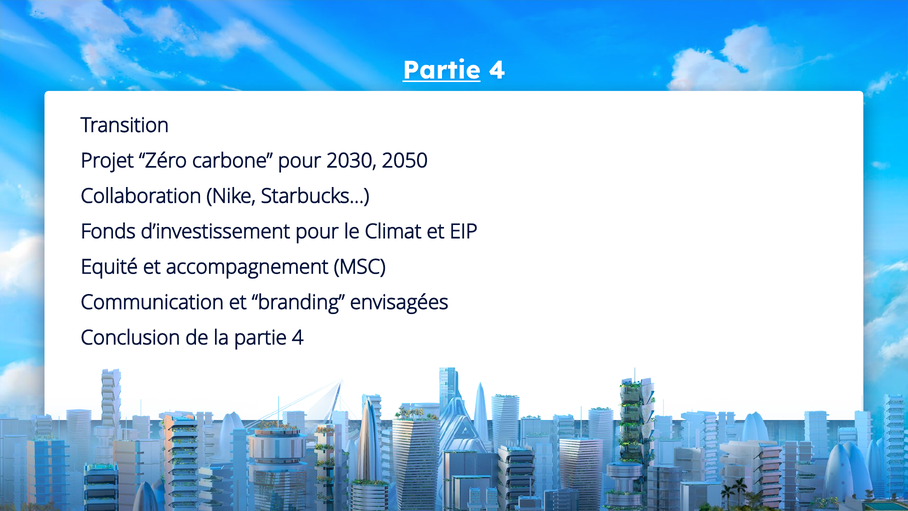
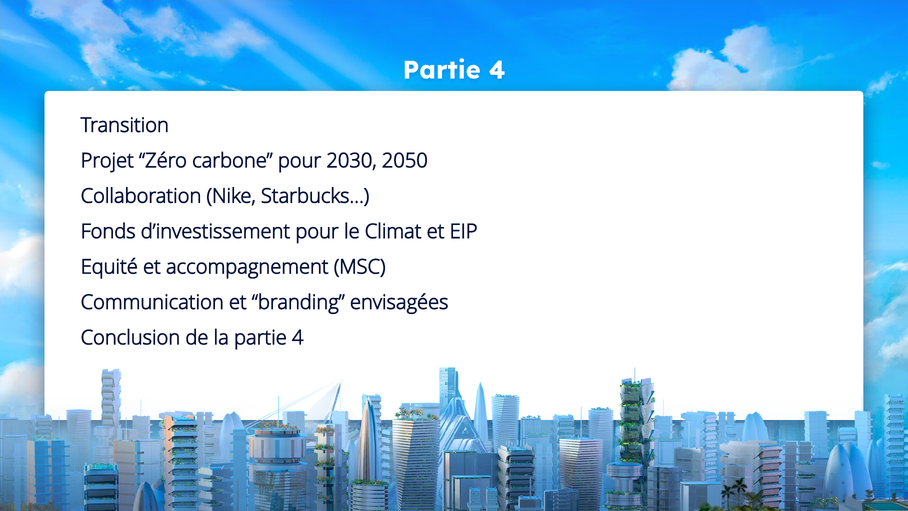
Partie at (442, 70) underline: present -> none
